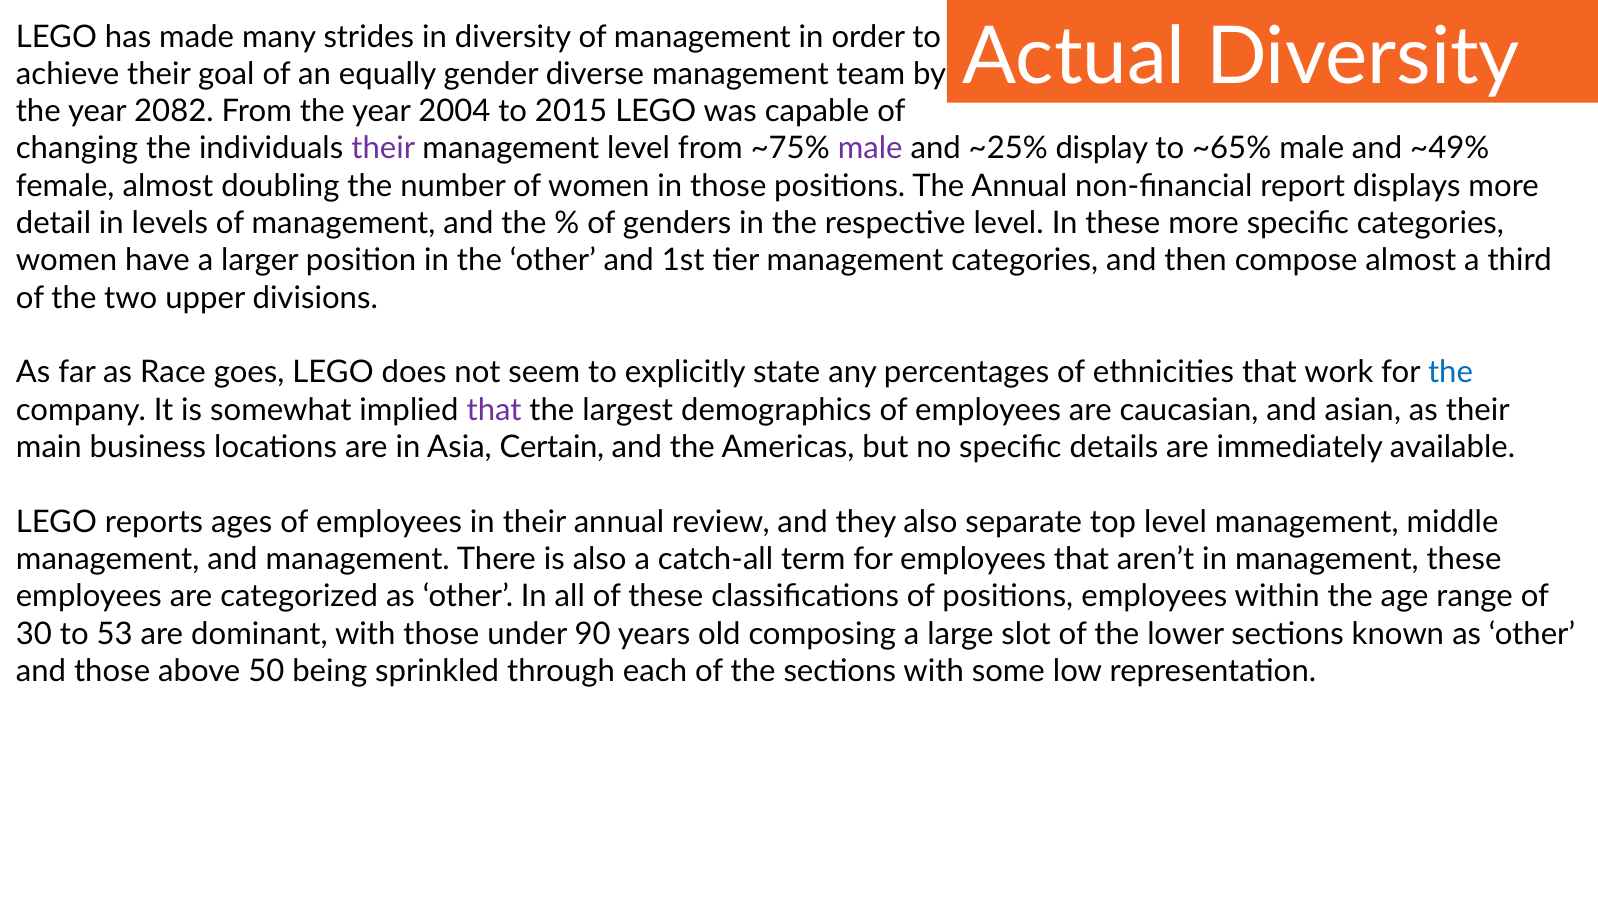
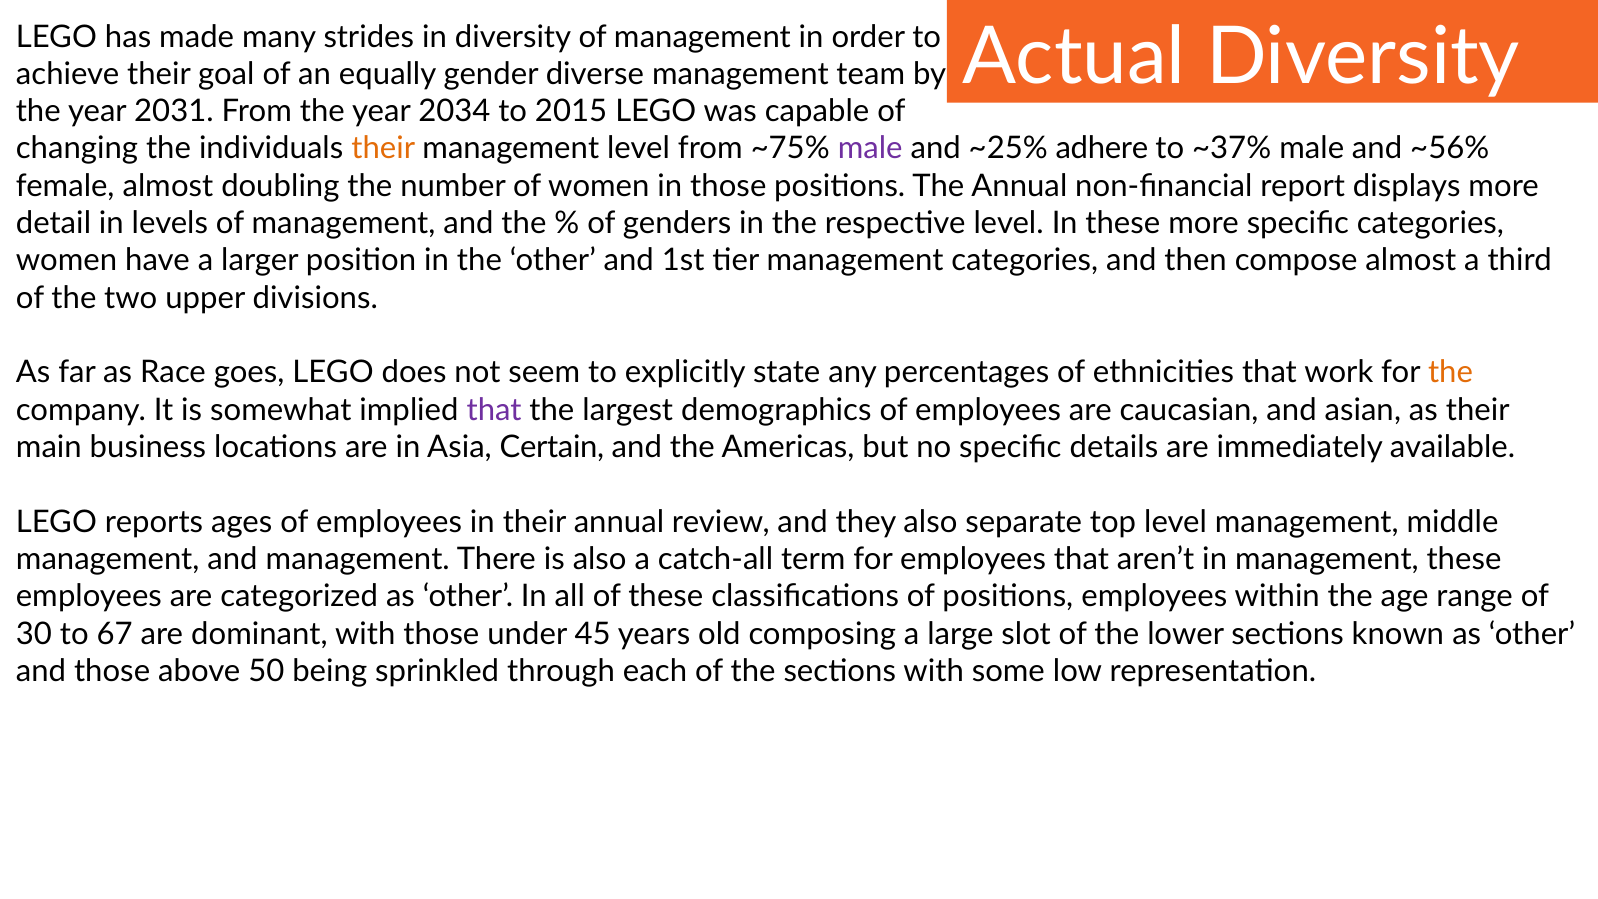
2082: 2082 -> 2031
2004: 2004 -> 2034
their at (383, 149) colour: purple -> orange
display: display -> adhere
~65%: ~65% -> ~37%
~49%: ~49% -> ~56%
the at (1451, 373) colour: blue -> orange
53: 53 -> 67
90: 90 -> 45
